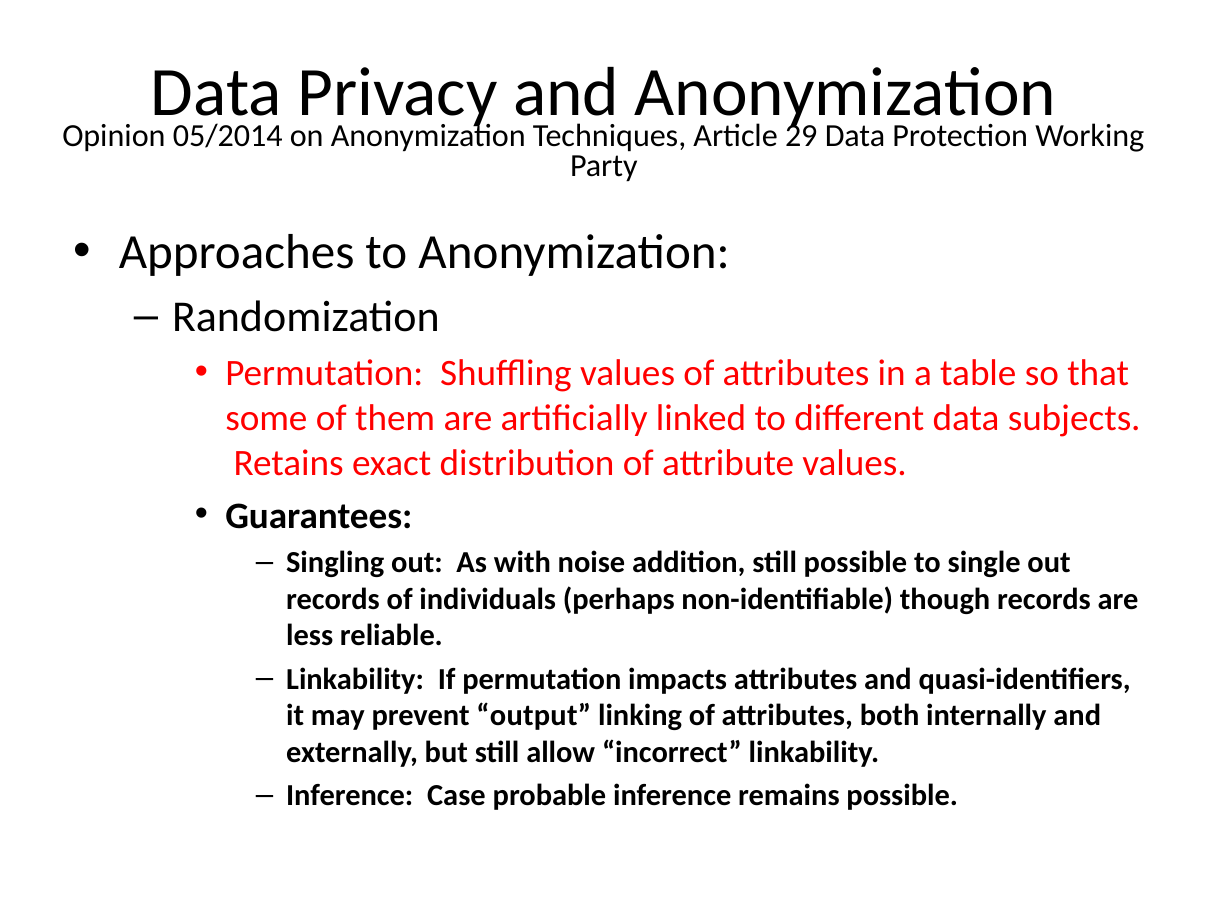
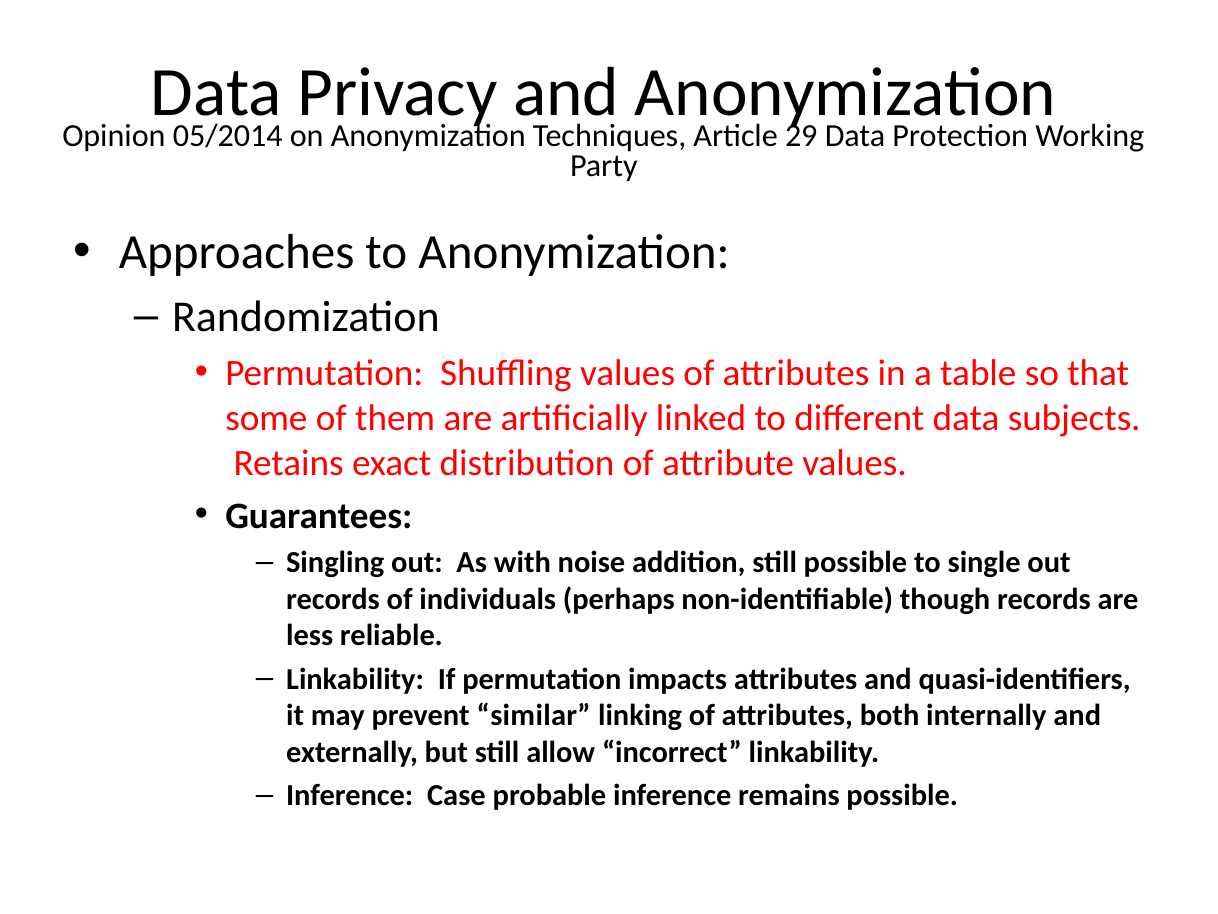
output: output -> similar
